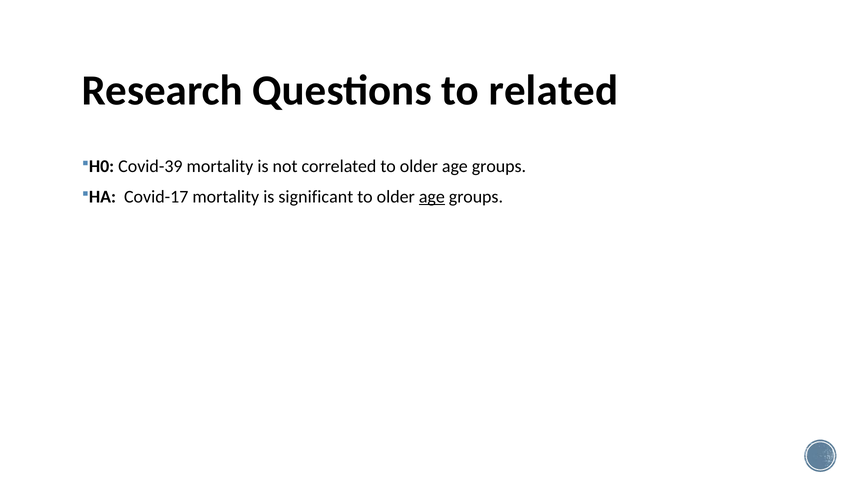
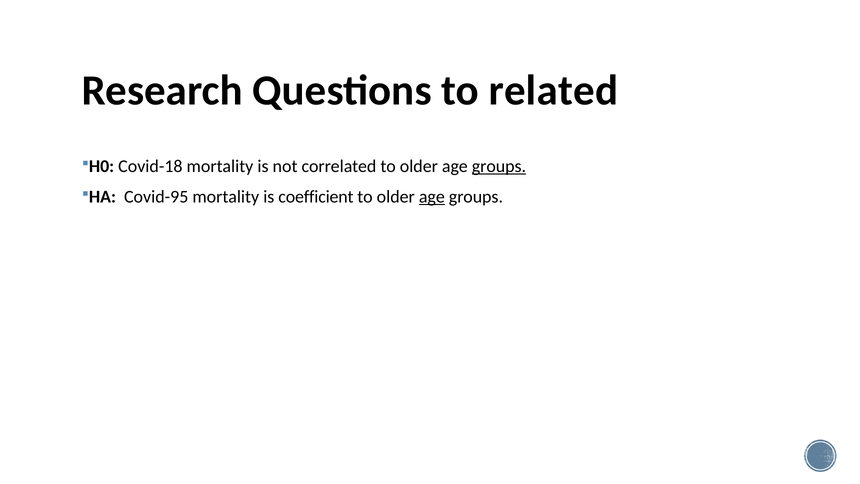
Covid-39: Covid-39 -> Covid-18
groups at (499, 166) underline: none -> present
Covid-17: Covid-17 -> Covid-95
significant: significant -> coefficient
